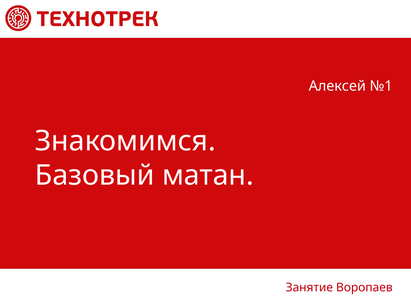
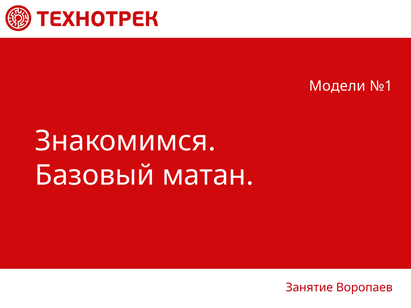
Алексей: Алексей -> Модели
